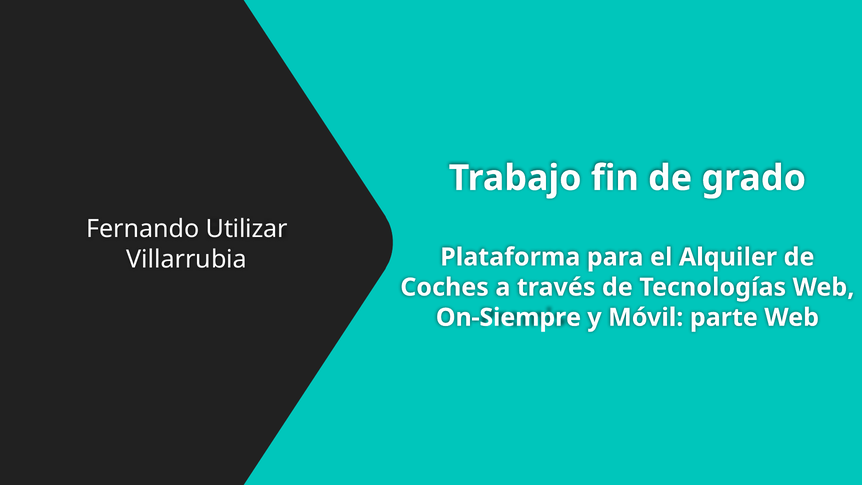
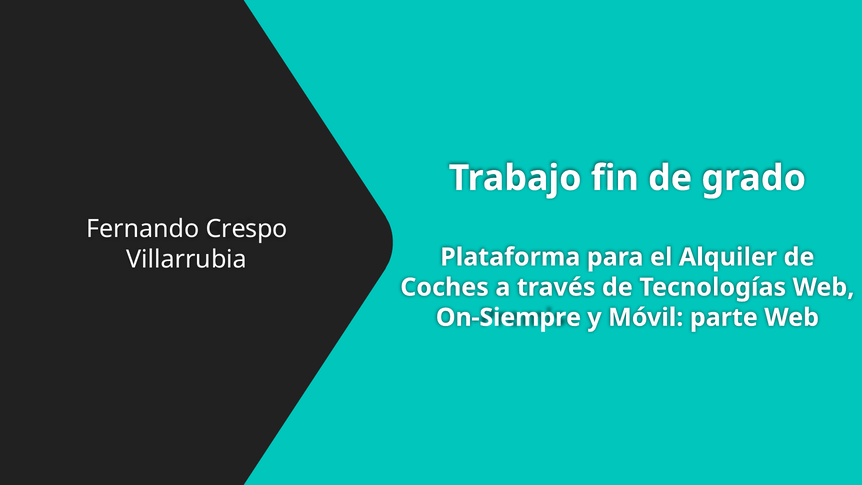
Utilizar: Utilizar -> Crespo
